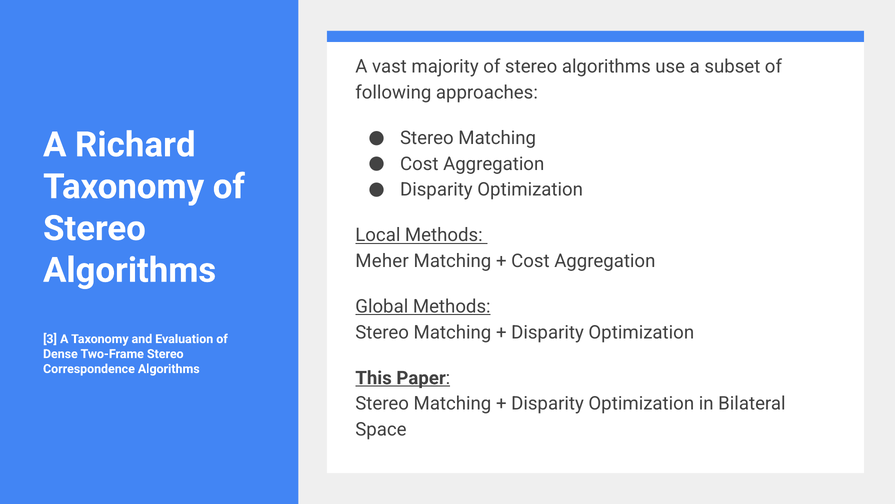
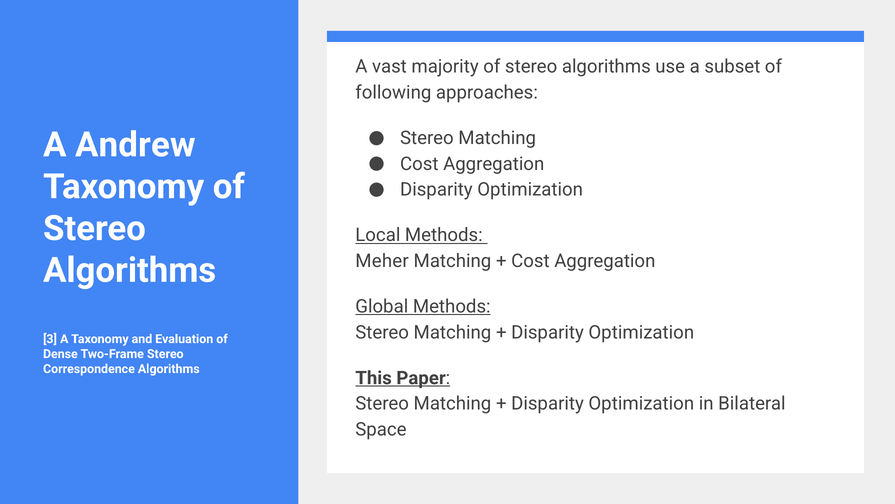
Richard: Richard -> Andrew
